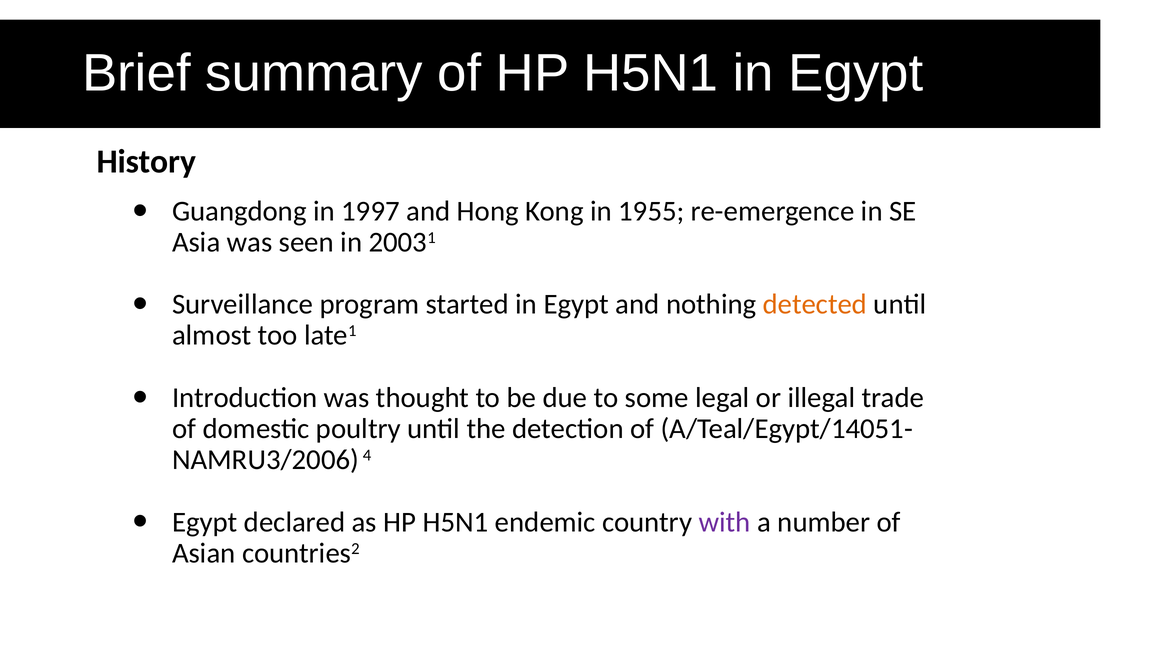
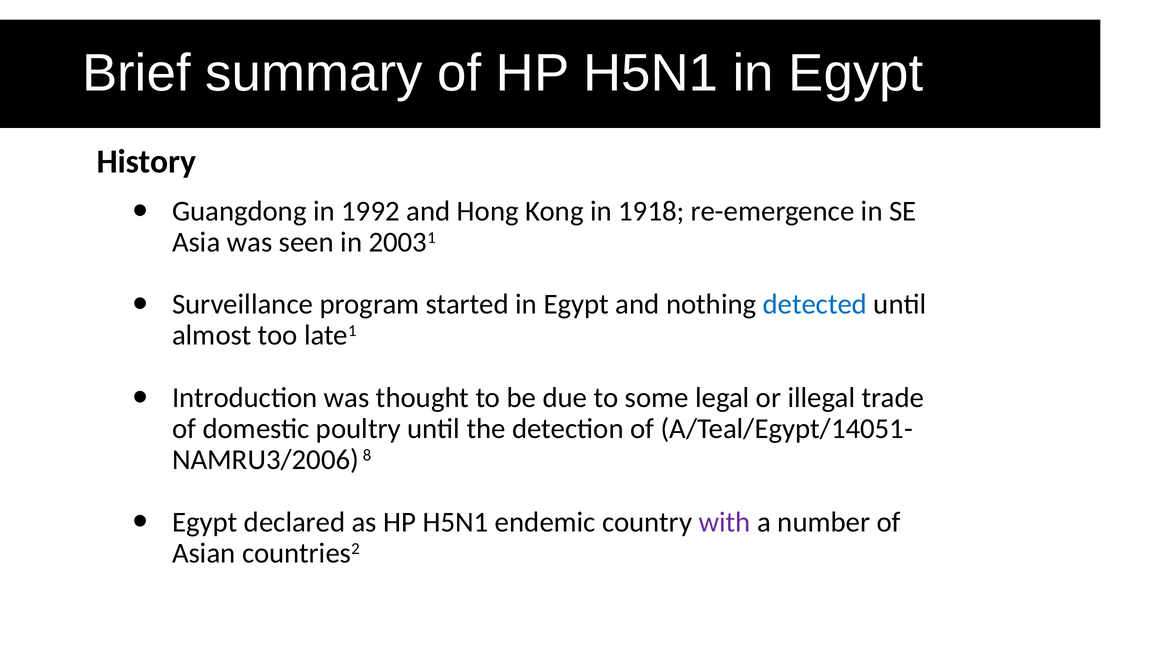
1997: 1997 -> 1992
1955: 1955 -> 1918
detected colour: orange -> blue
4: 4 -> 8
